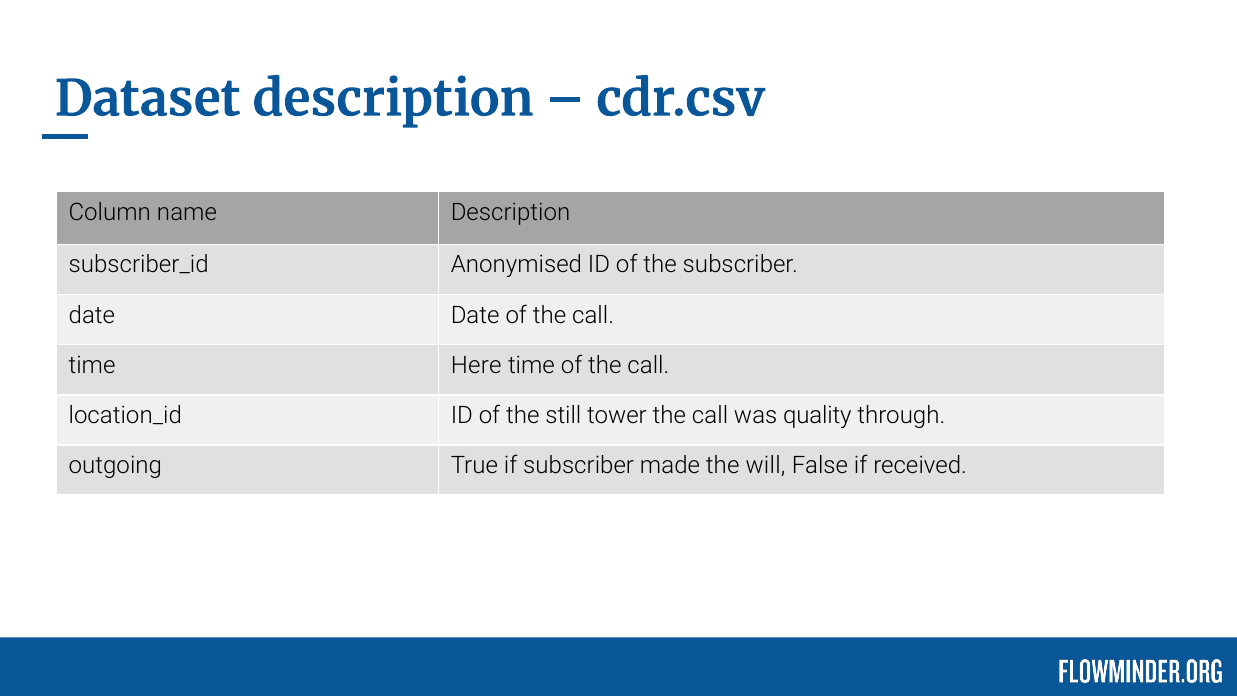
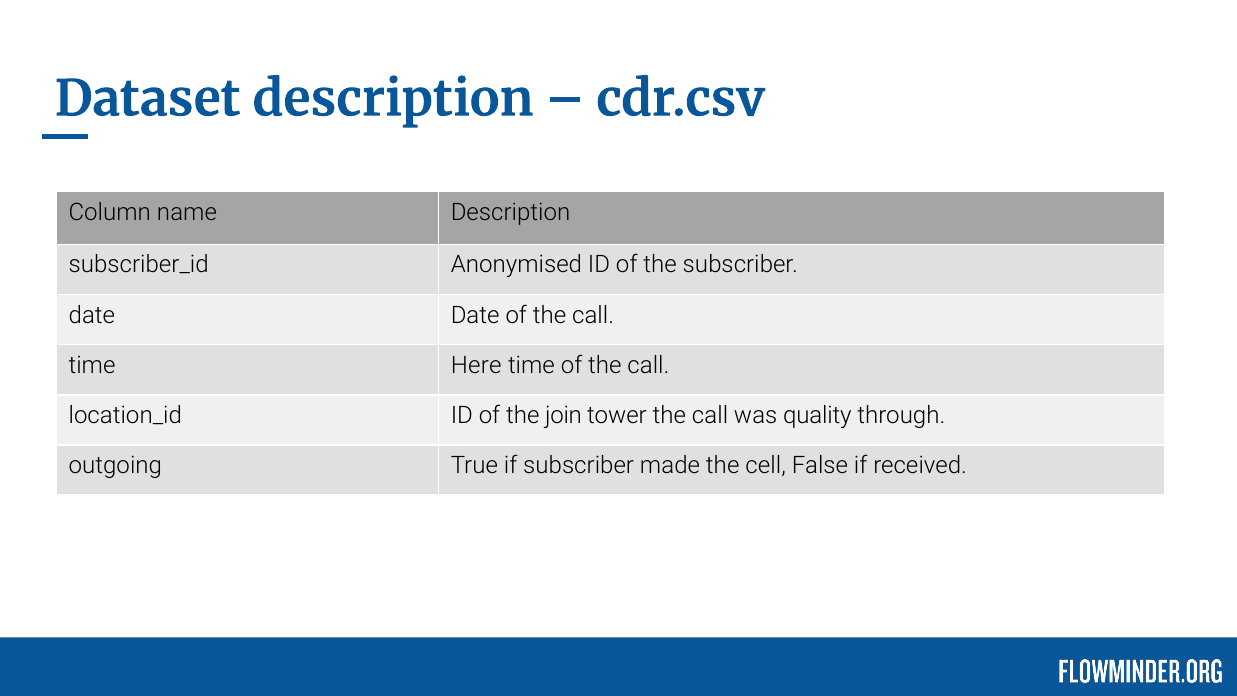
still: still -> join
will: will -> cell
